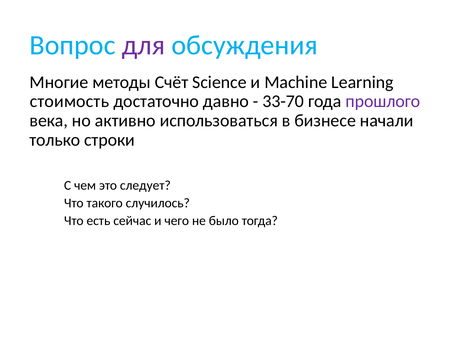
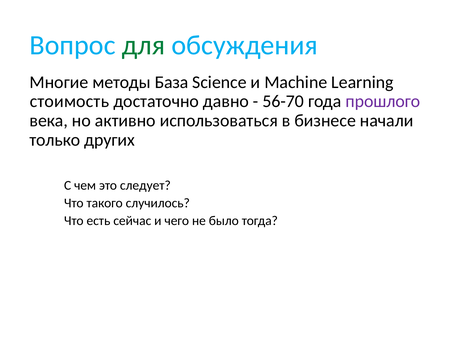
для colour: purple -> green
Счёт: Счёт -> База
33-70: 33-70 -> 56-70
строки: строки -> других
